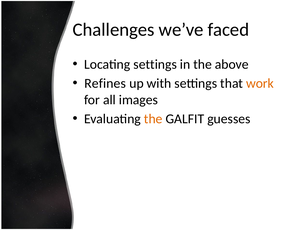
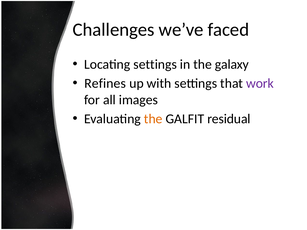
above: above -> galaxy
work colour: orange -> purple
guesses: guesses -> residual
